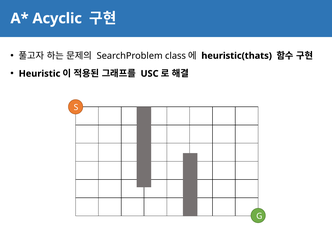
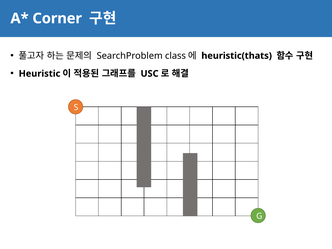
Acyclic: Acyclic -> Corner
